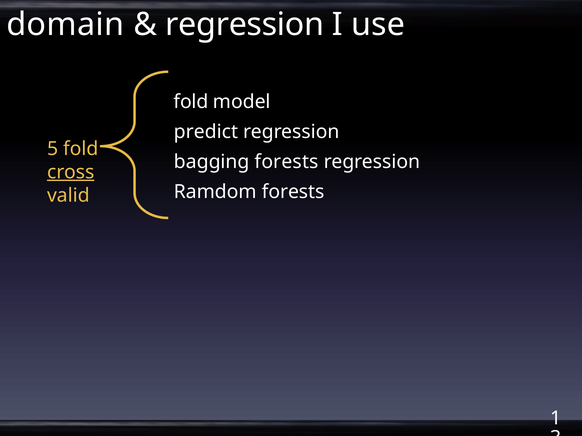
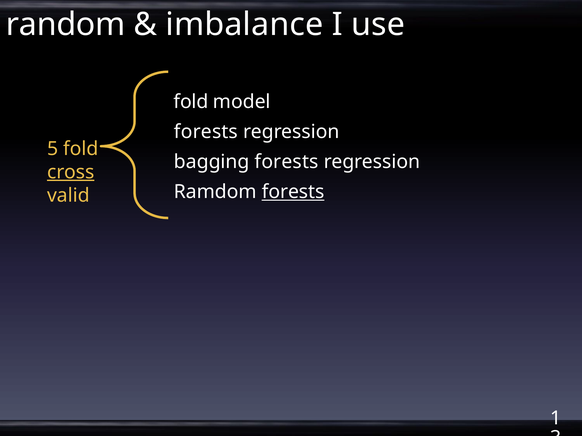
domain: domain -> random
regression at (245, 25): regression -> imbalance
predict at (206, 132): predict -> forests
forests at (293, 192) underline: none -> present
